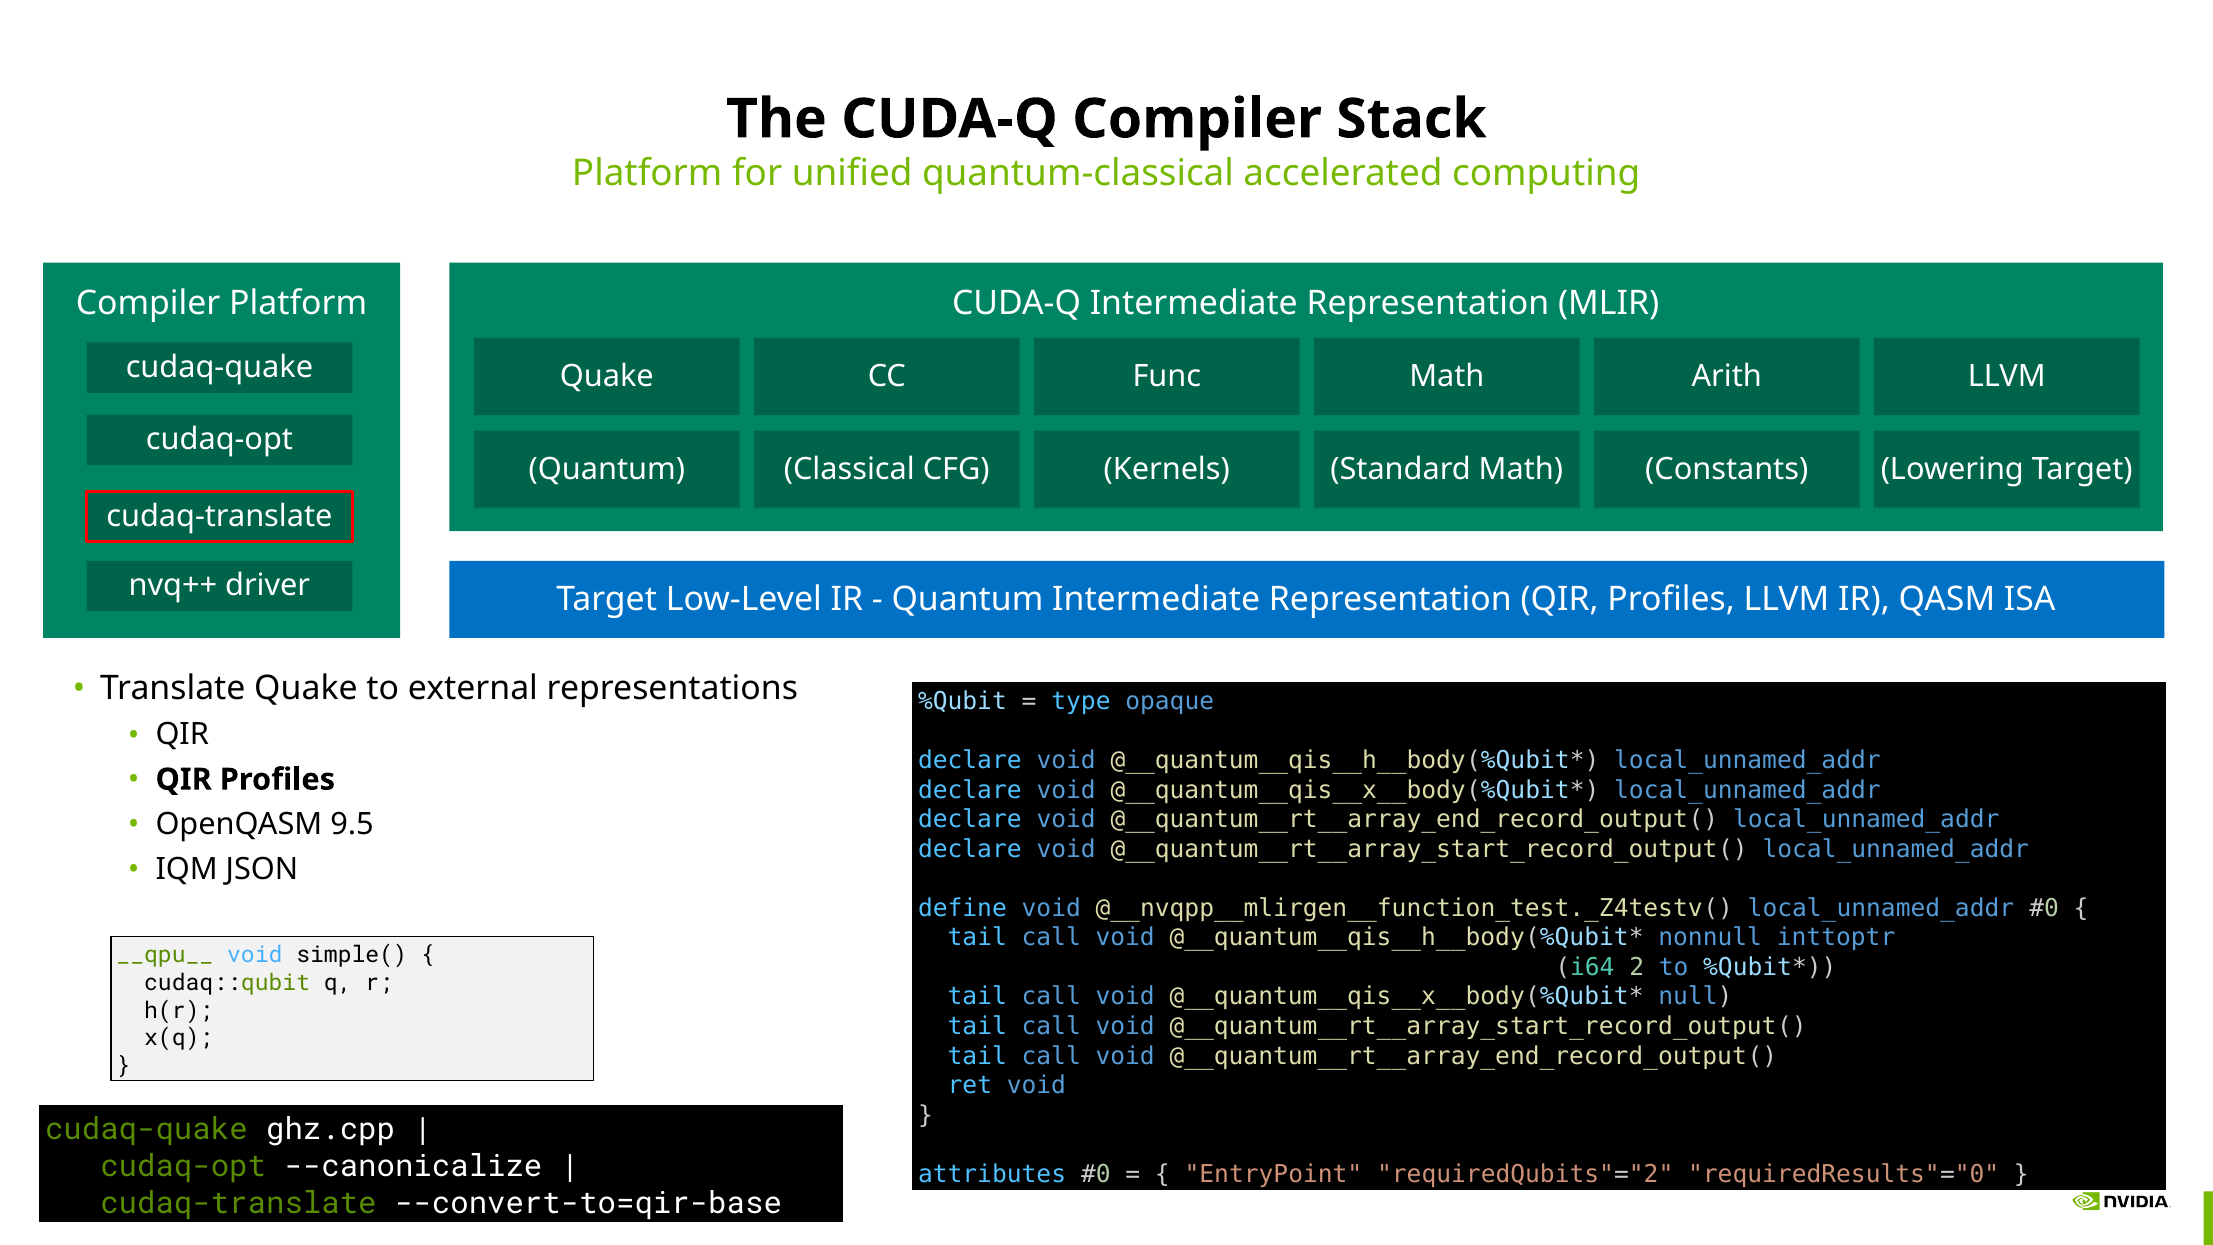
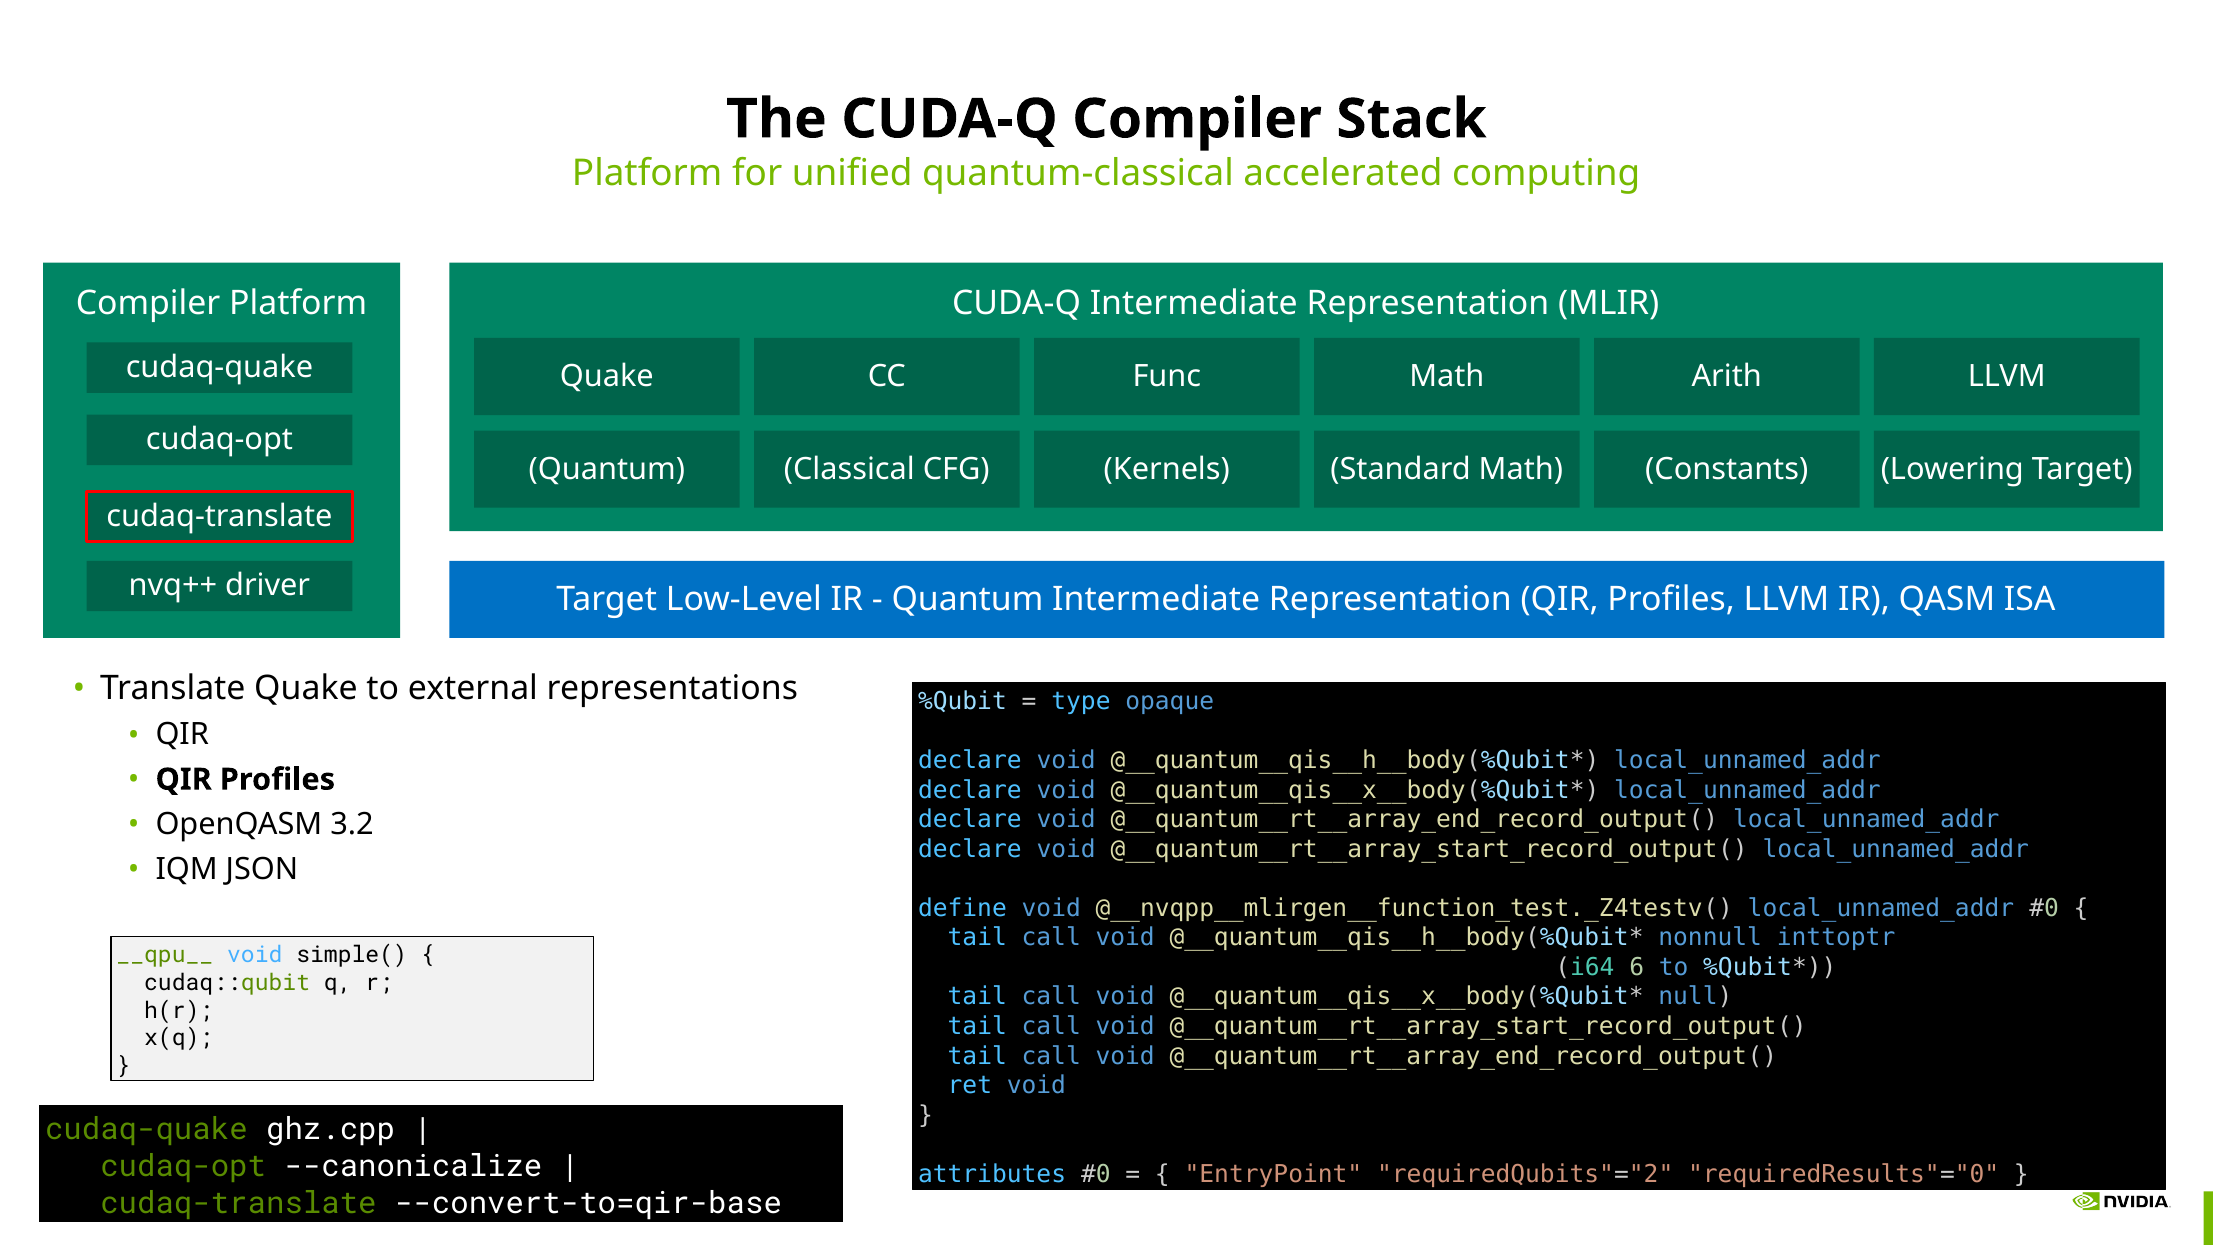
9.5: 9.5 -> 3.2
2: 2 -> 6
